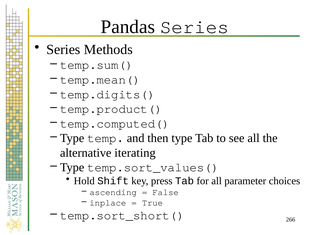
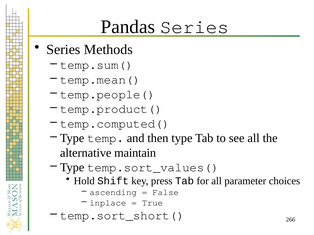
temp.digits(: temp.digits( -> temp.people(
iterating: iterating -> maintain
